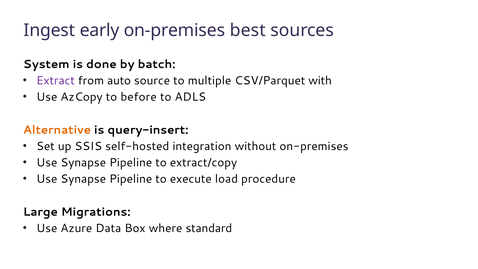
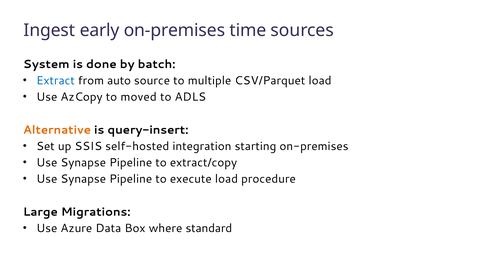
best: best -> time
Extract colour: purple -> blue
CSV/Parquet with: with -> load
before: before -> moved
without: without -> starting
